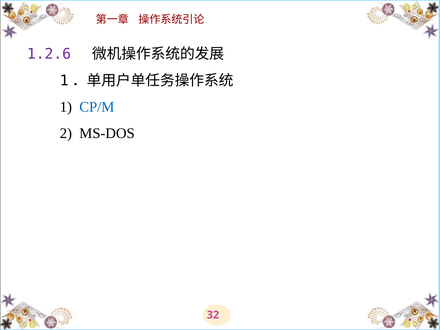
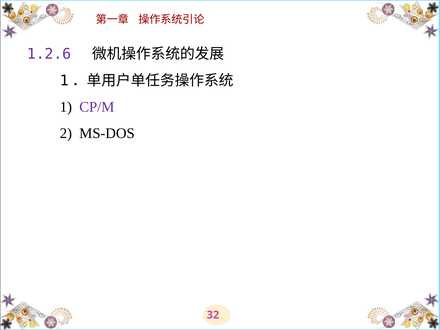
CP/M colour: blue -> purple
